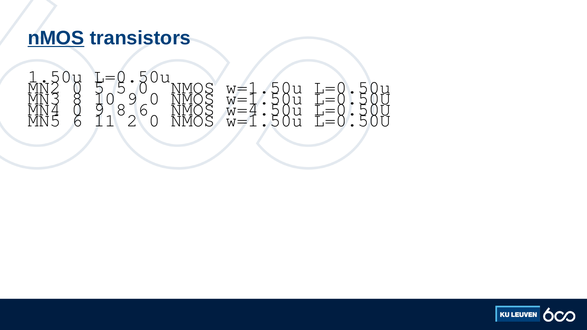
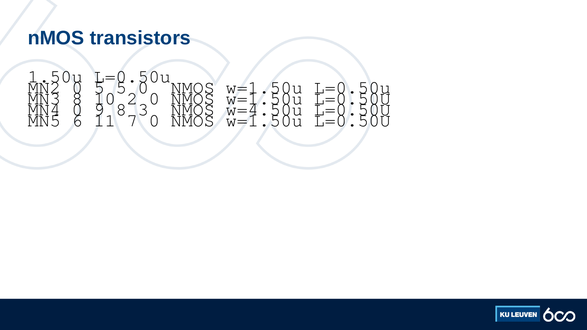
nMOS at (56, 38) underline: present -> none
9 at (132, 98): 9 -> 2
8 6: 6 -> 3
2: 2 -> 7
